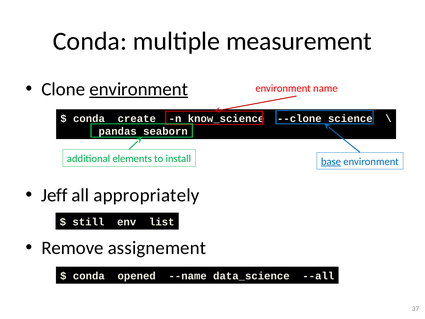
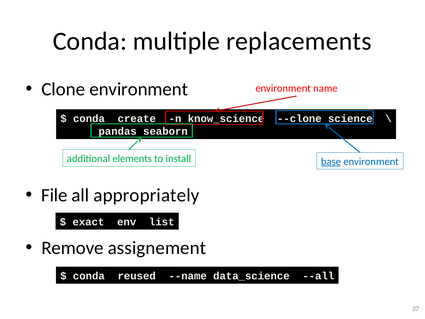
measurement: measurement -> replacements
environment at (139, 89) underline: present -> none
Jeff: Jeff -> File
still: still -> exact
opened: opened -> reused
